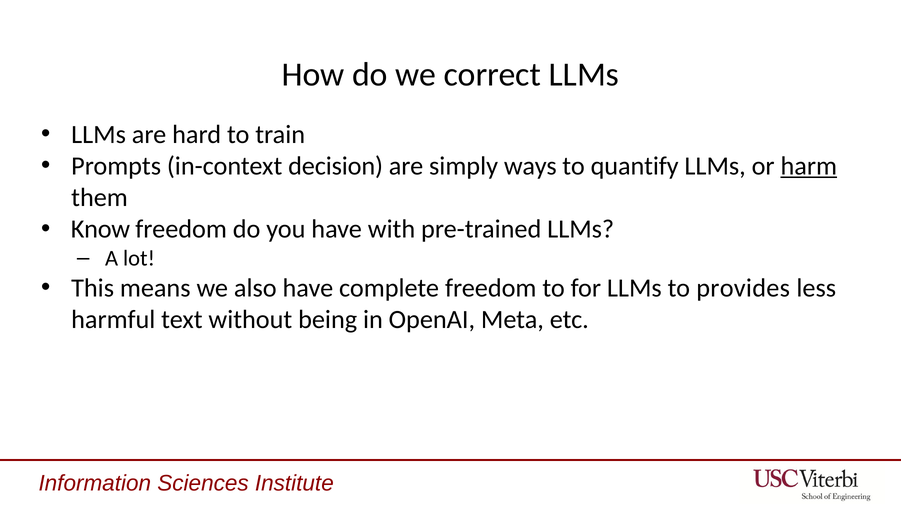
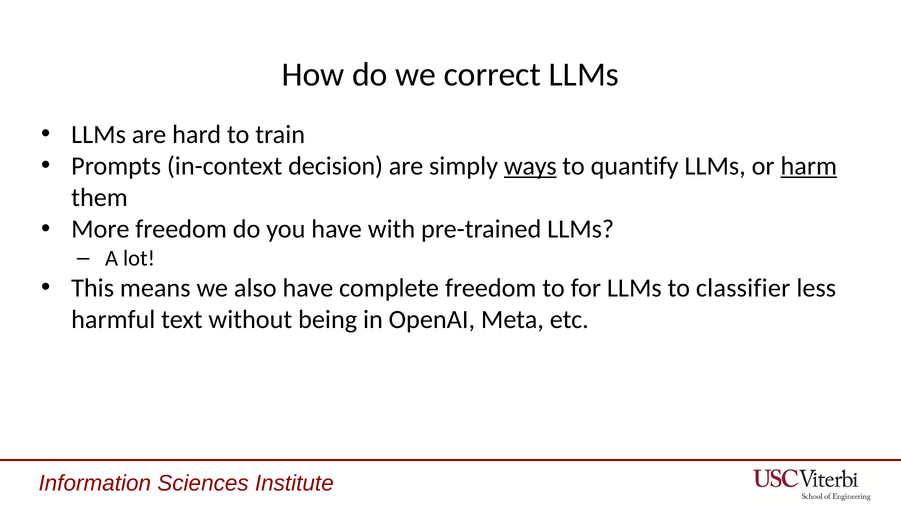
ways underline: none -> present
Know: Know -> More
provides: provides -> classifier
